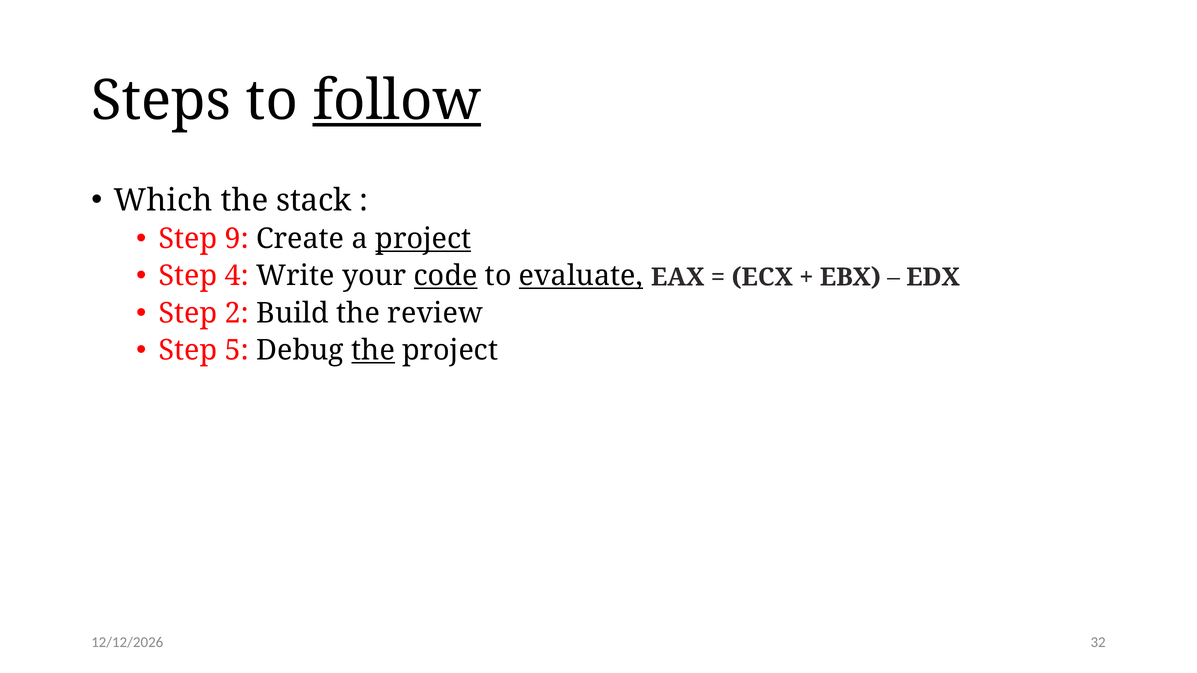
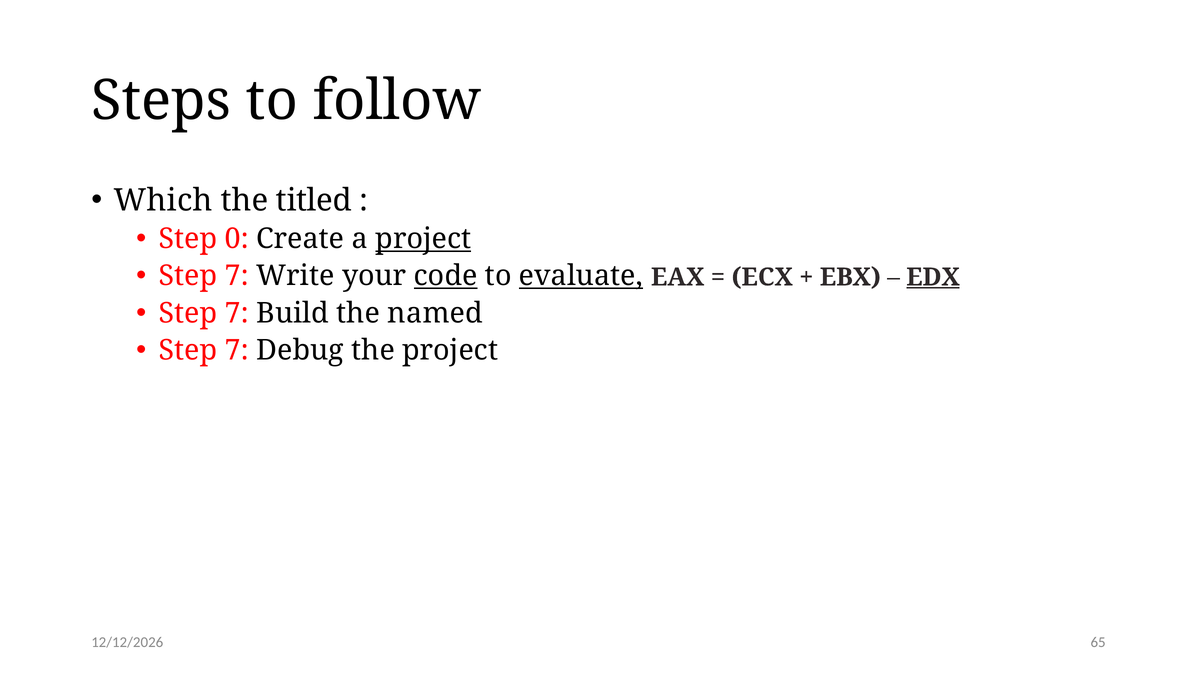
follow underline: present -> none
stack: stack -> titled
9: 9 -> 0
4 at (237, 276): 4 -> 7
EDX underline: none -> present
2 at (237, 313): 2 -> 7
review: review -> named
5 at (237, 350): 5 -> 7
the at (373, 350) underline: present -> none
32: 32 -> 65
